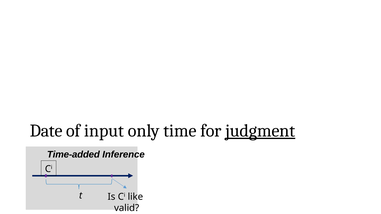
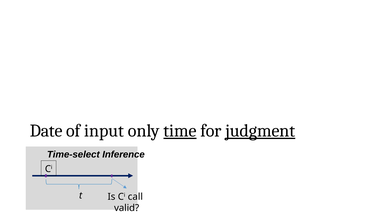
time underline: none -> present
Time-added: Time-added -> Time-select
like: like -> call
